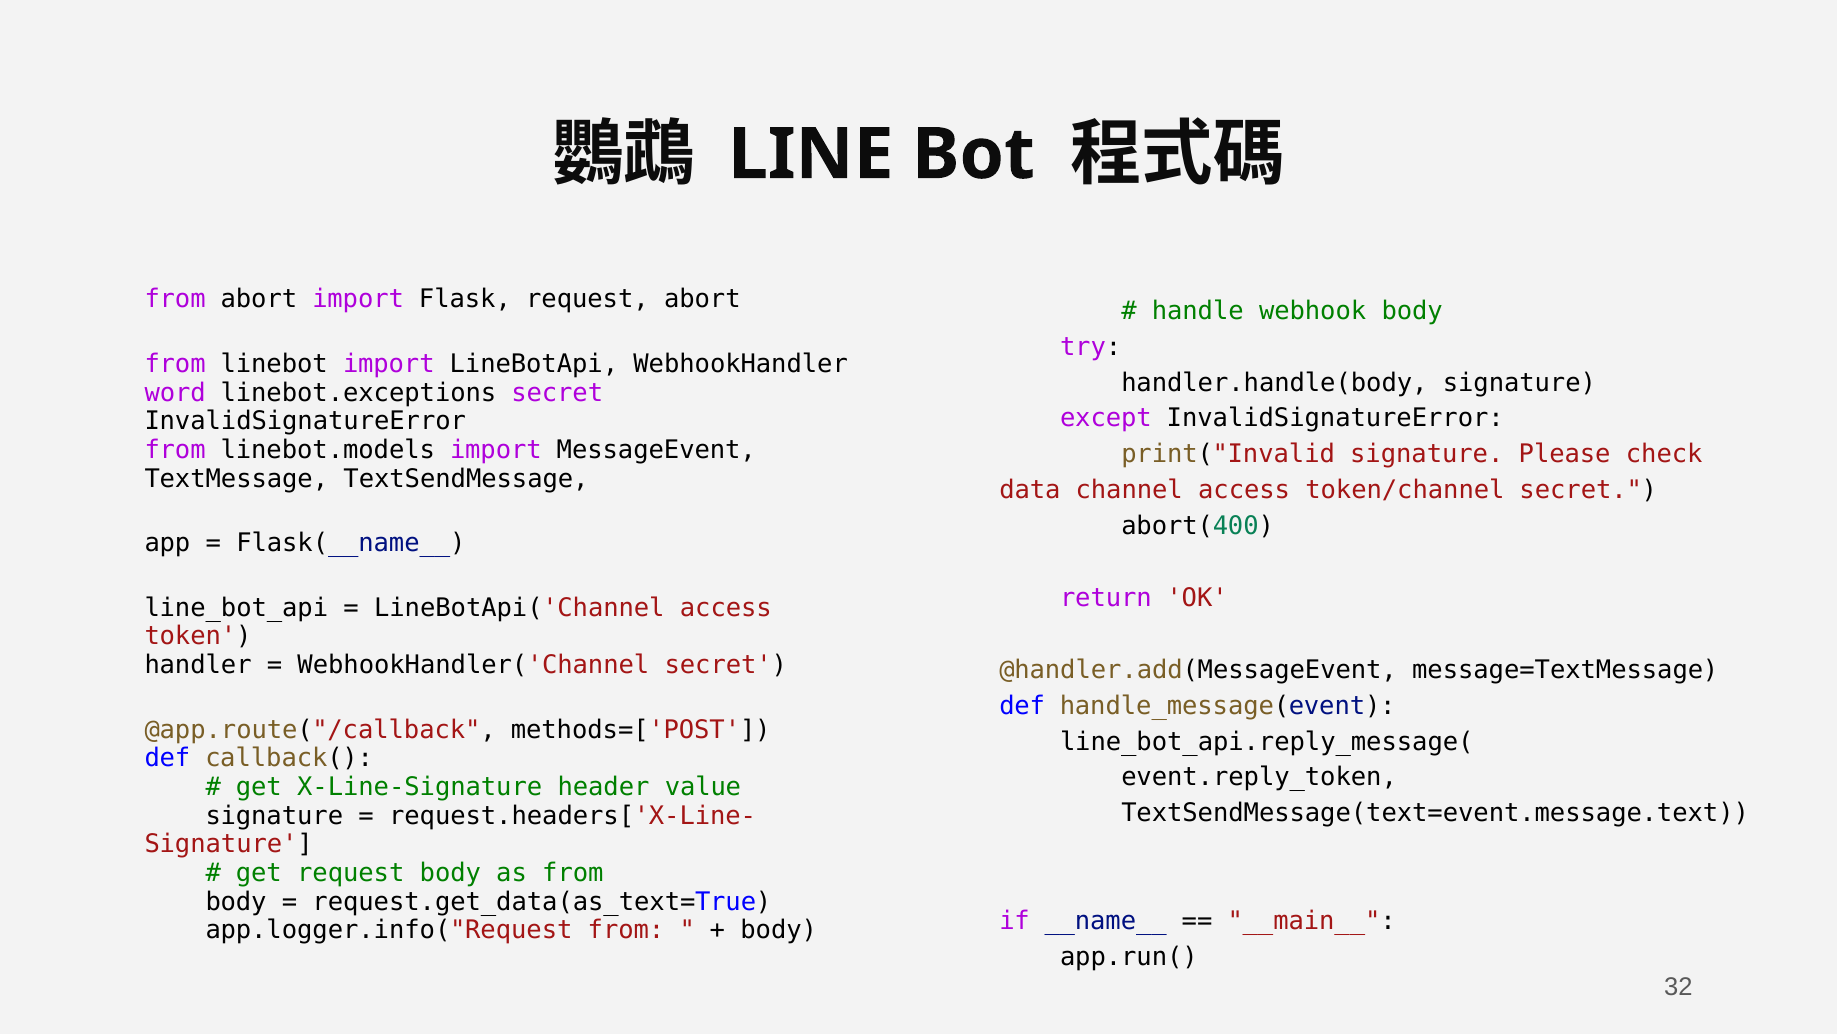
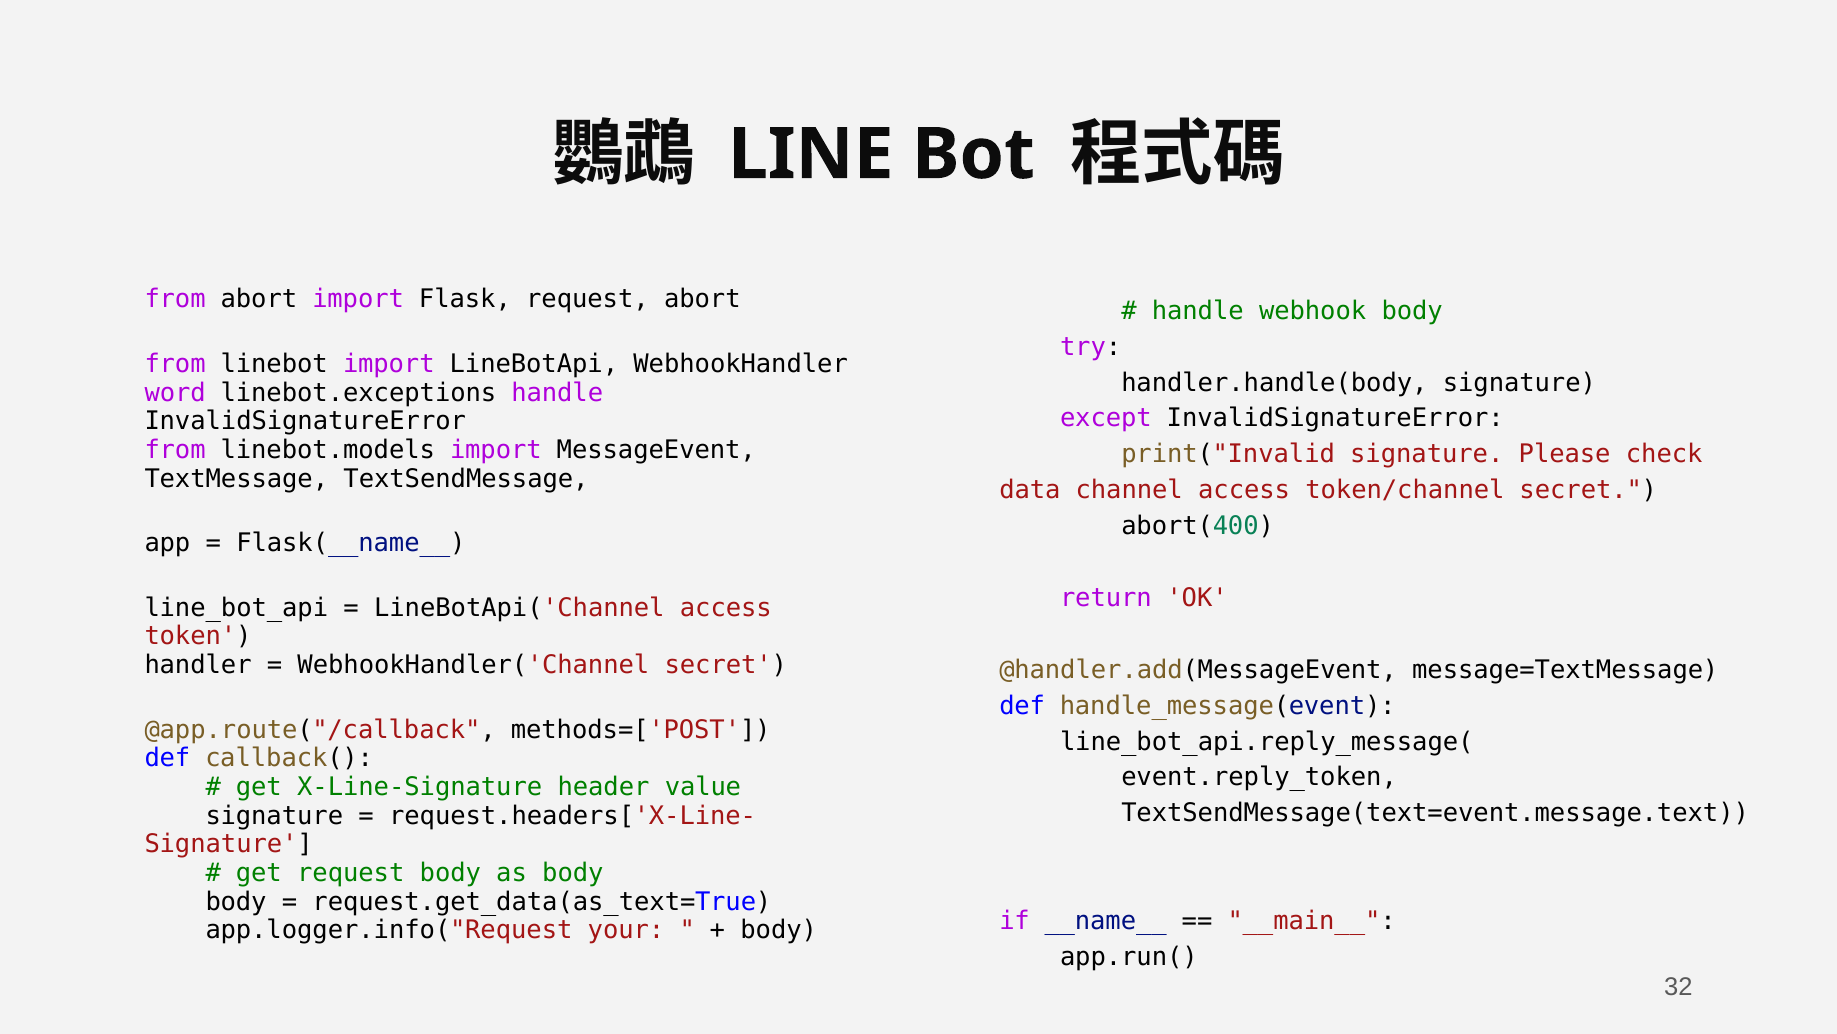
linebot.exceptions secret: secret -> handle
as from: from -> body
app.logger.info("Request from: from -> your
